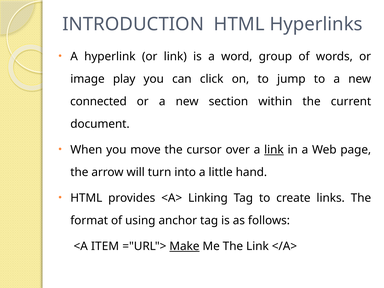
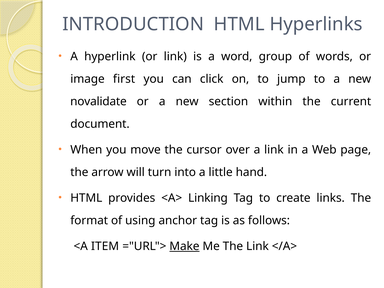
play: play -> first
connected: connected -> novalidate
link at (274, 150) underline: present -> none
